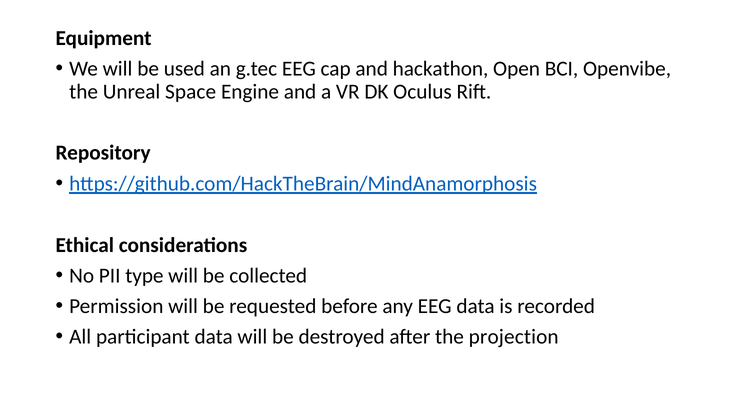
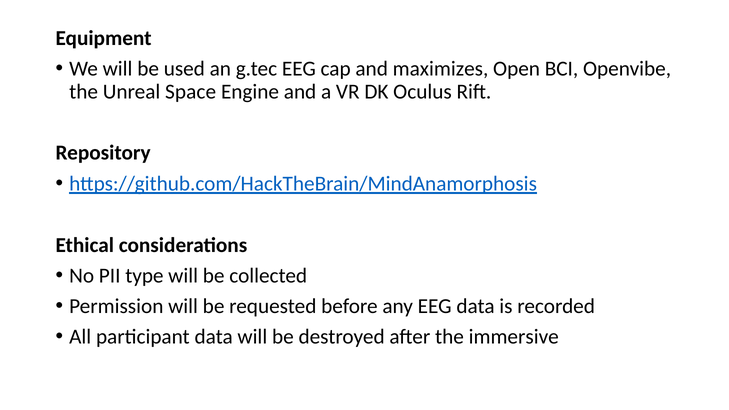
hackathon: hackathon -> maximizes
projection: projection -> immersive
